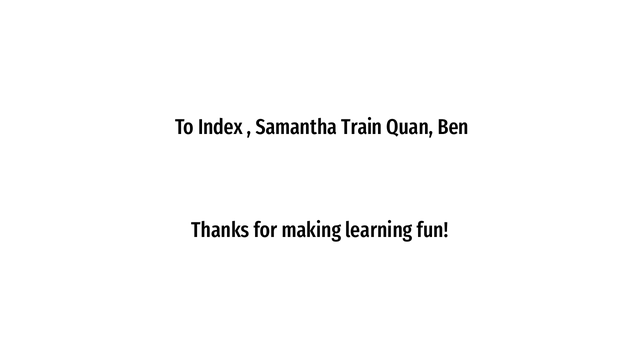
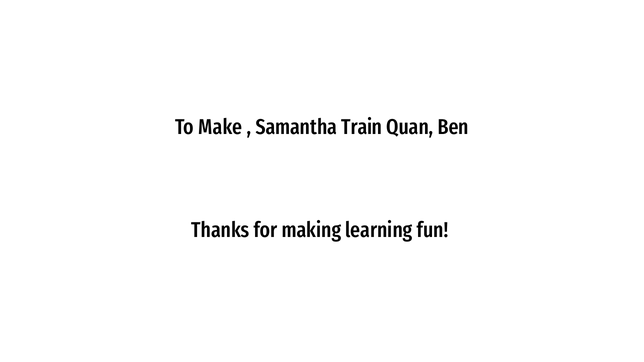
Index: Index -> Make
